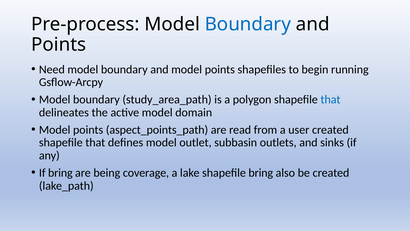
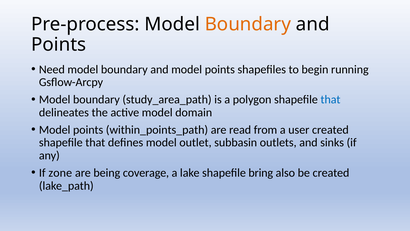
Boundary at (248, 24) colour: blue -> orange
aspect_points_path: aspect_points_path -> within_points_path
If bring: bring -> zone
